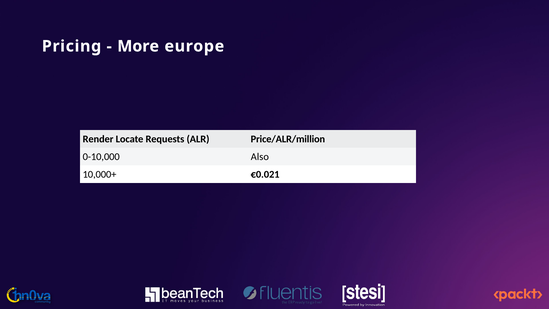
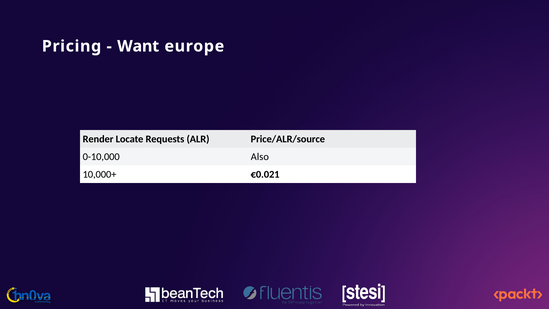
More: More -> Want
Price/ALR/million: Price/ALR/million -> Price/ALR/source
